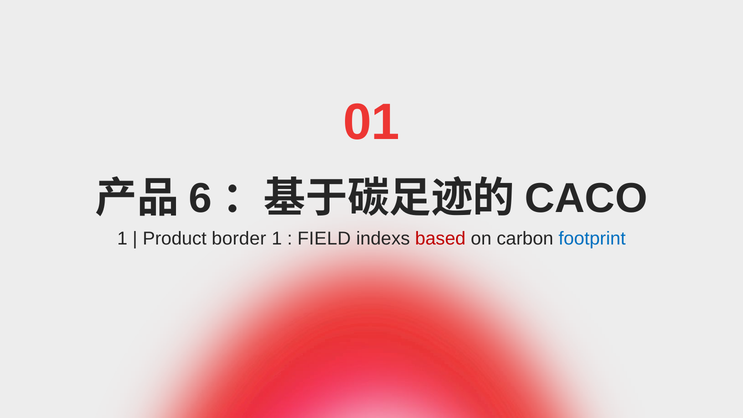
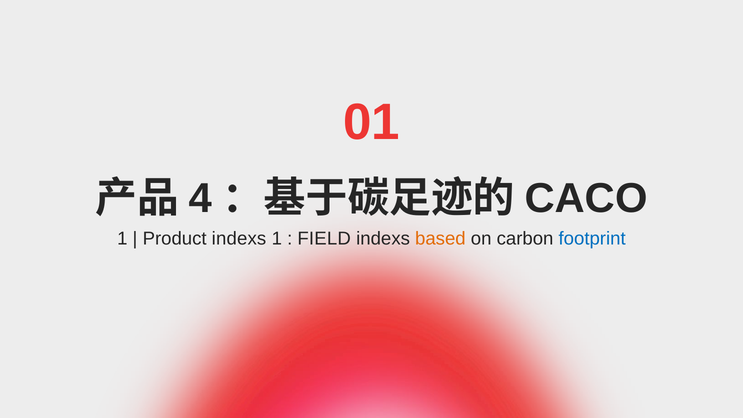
6: 6 -> 4
Product border: border -> indexs
based colour: red -> orange
